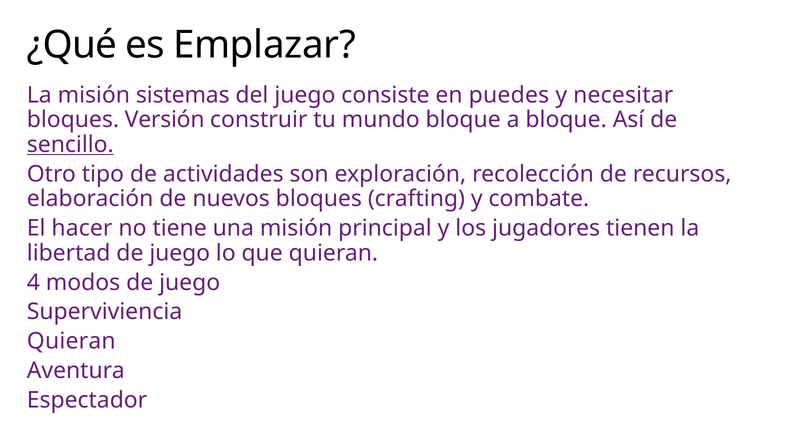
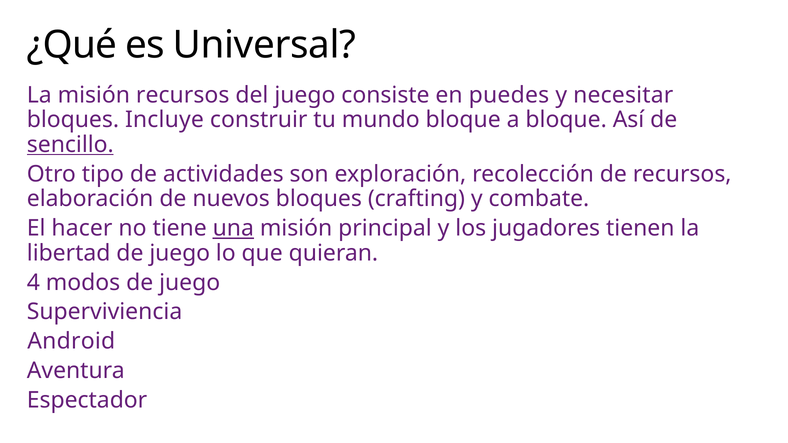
Emplazar: Emplazar -> Universal
misión sistemas: sistemas -> recursos
Versión: Versión -> Incluye
una underline: none -> present
Quieran at (71, 342): Quieran -> Android
